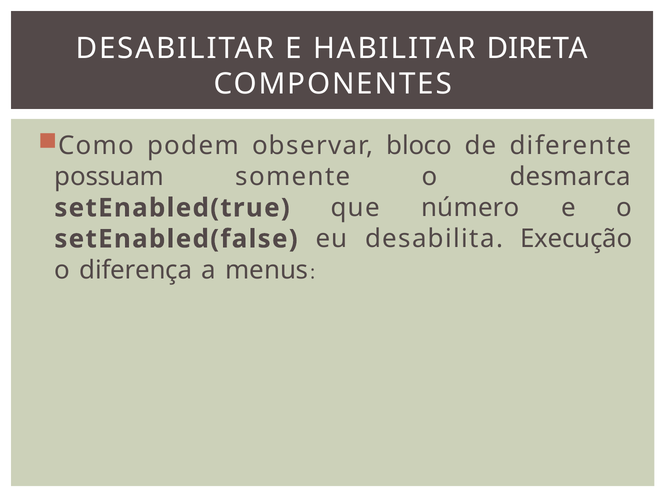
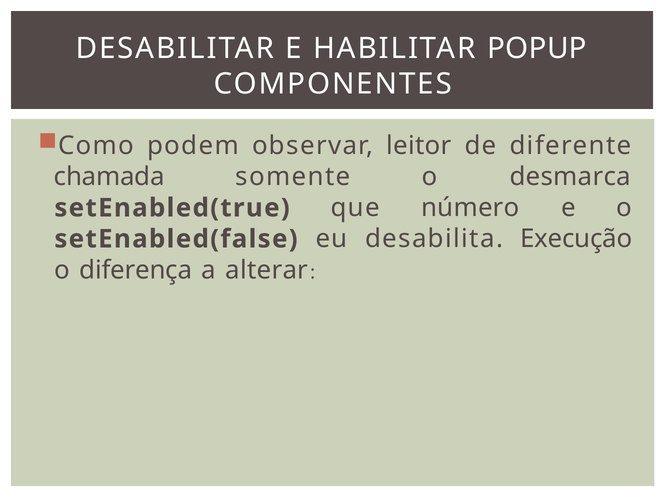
DIRETA: DIRETA -> POPUP
bloco: bloco -> leitor
possuam: possuam -> chamada
menus: menus -> alterar
